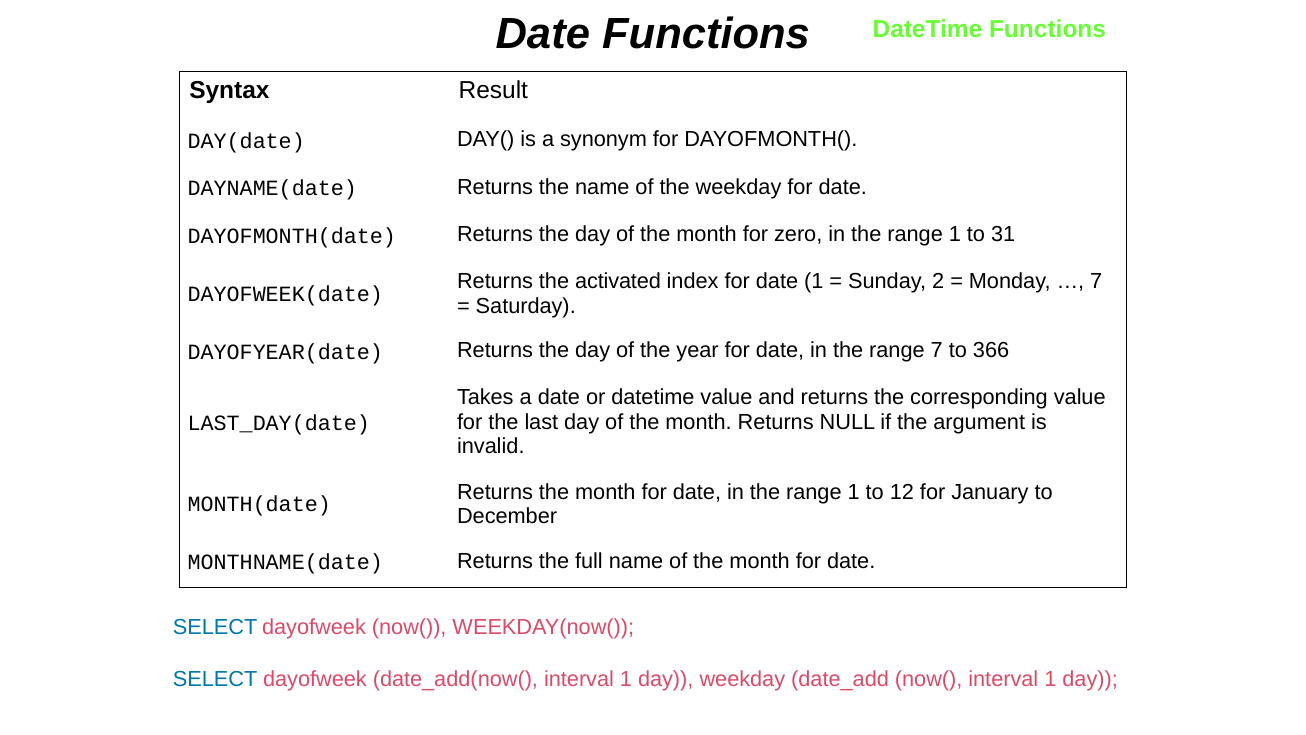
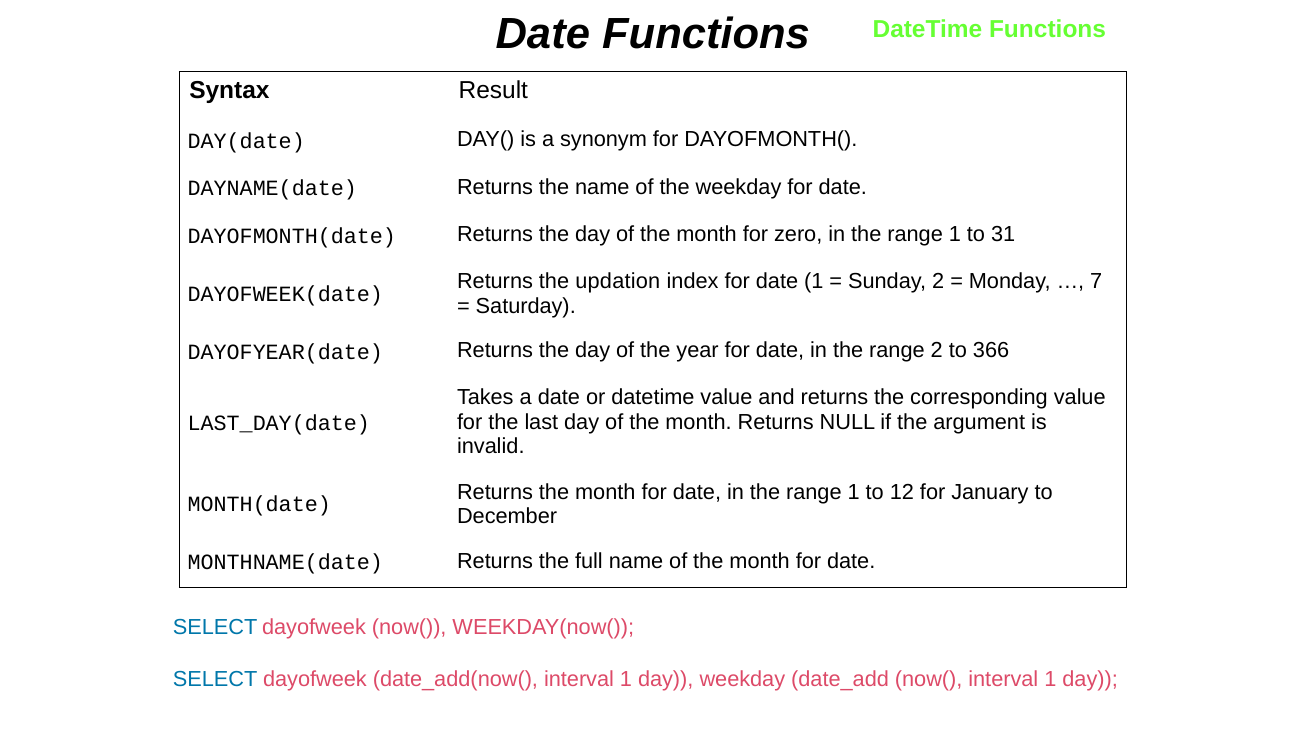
activated: activated -> updation
range 7: 7 -> 2
